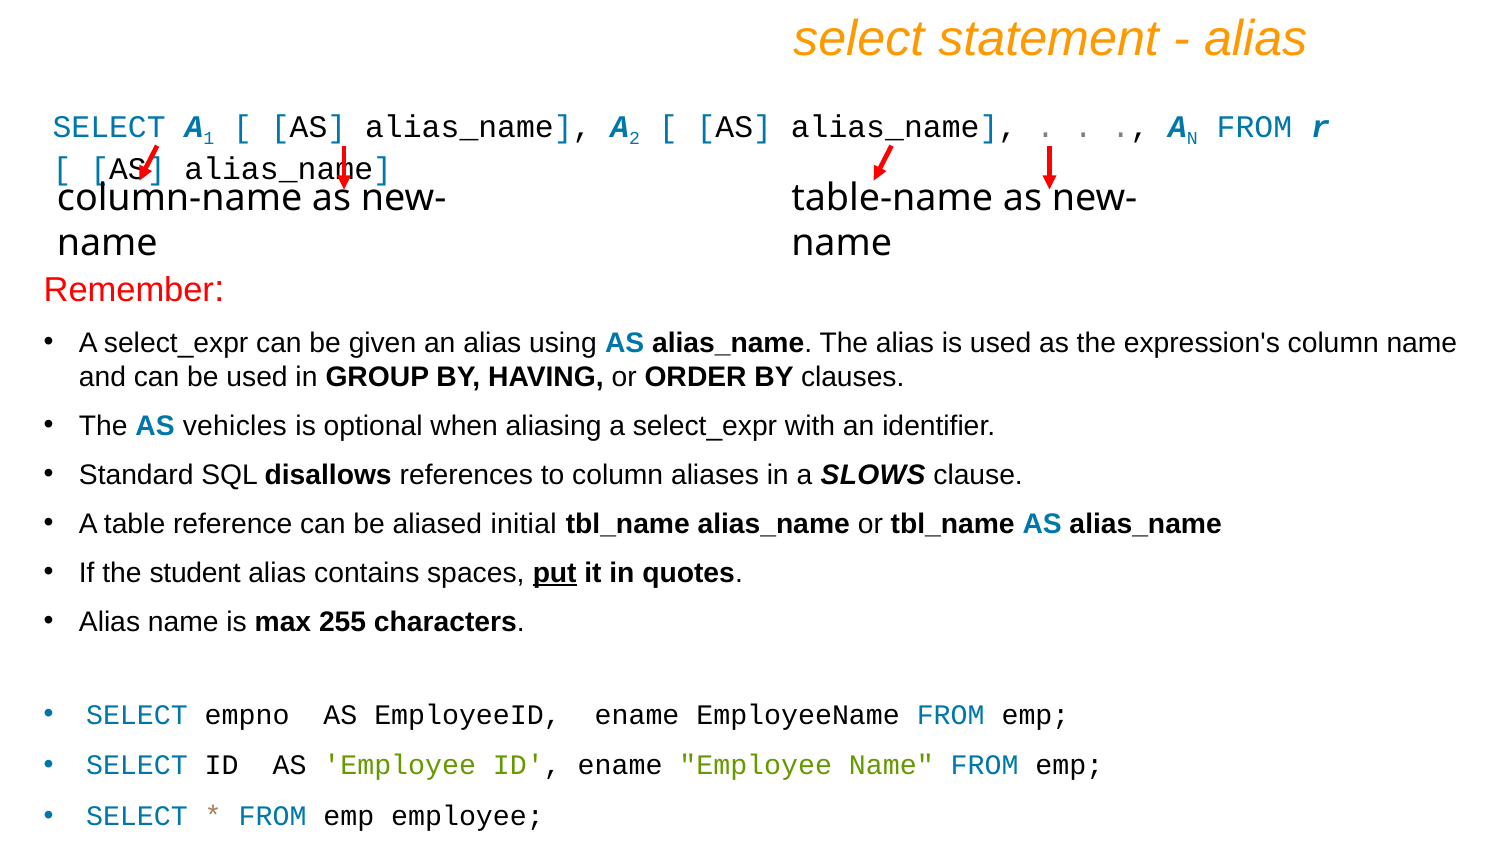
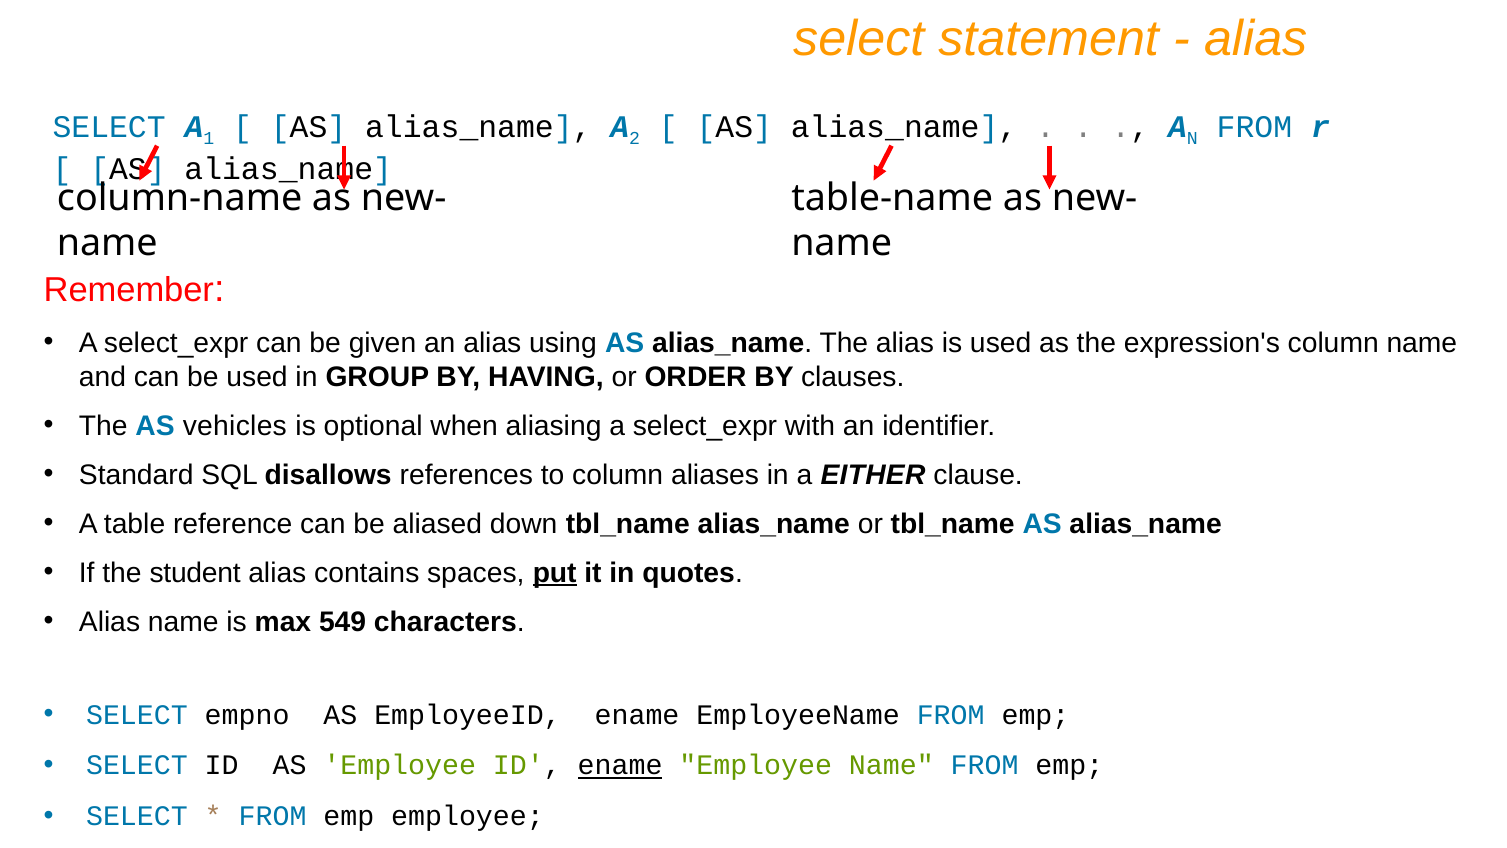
SLOWS: SLOWS -> EITHER
initial: initial -> down
255: 255 -> 549
ename at (620, 765) underline: none -> present
